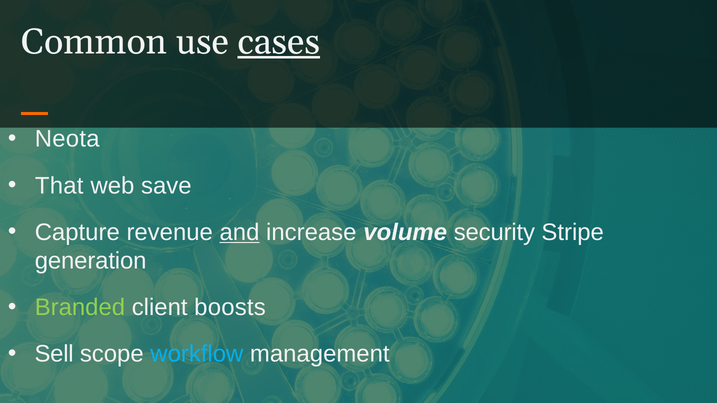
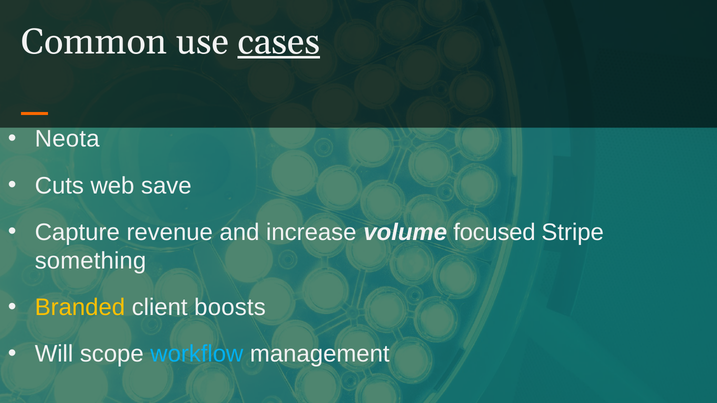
That: That -> Cuts
and underline: present -> none
security: security -> focused
generation: generation -> something
Branded colour: light green -> yellow
Sell: Sell -> Will
